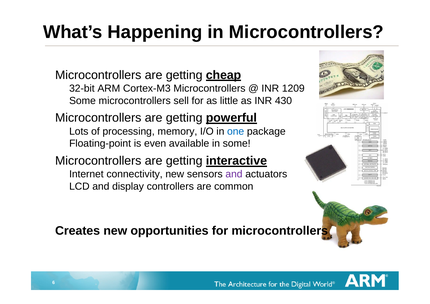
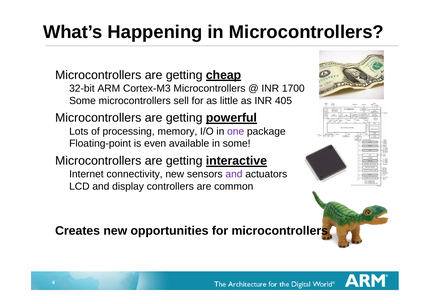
1209: 1209 -> 1700
430: 430 -> 405
one colour: blue -> purple
